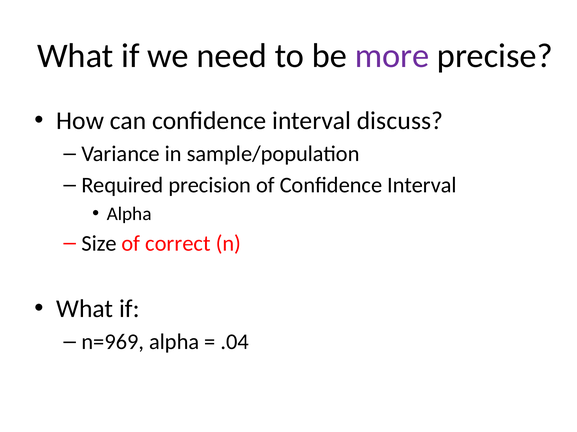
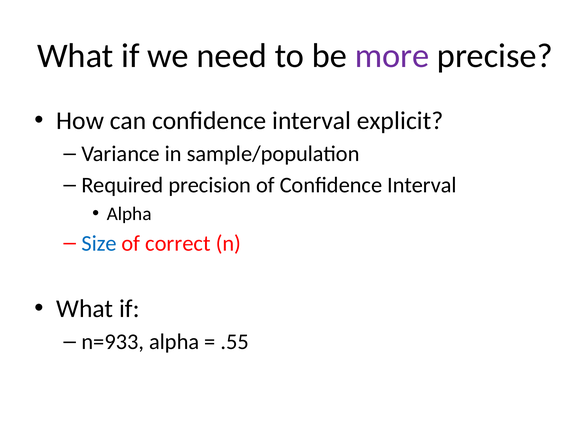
discuss: discuss -> explicit
Size colour: black -> blue
n=969: n=969 -> n=933
.04: .04 -> .55
